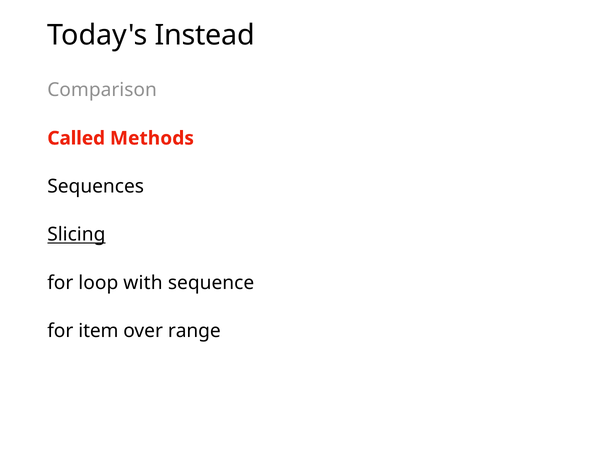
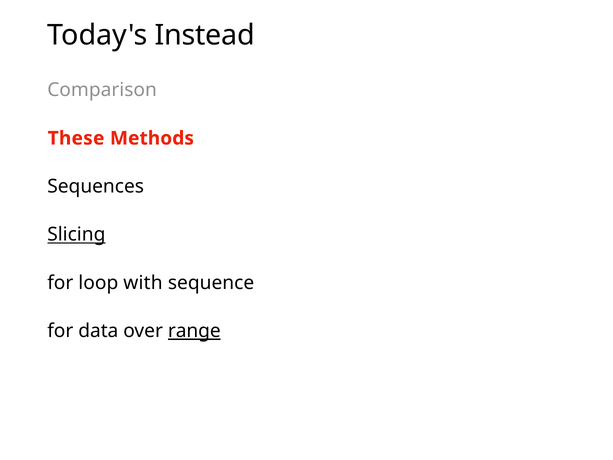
Called: Called -> These
item: item -> data
range underline: none -> present
